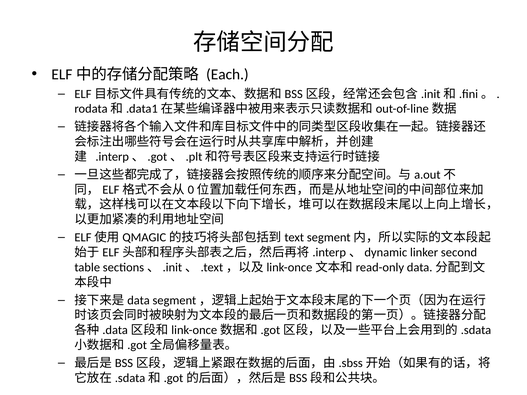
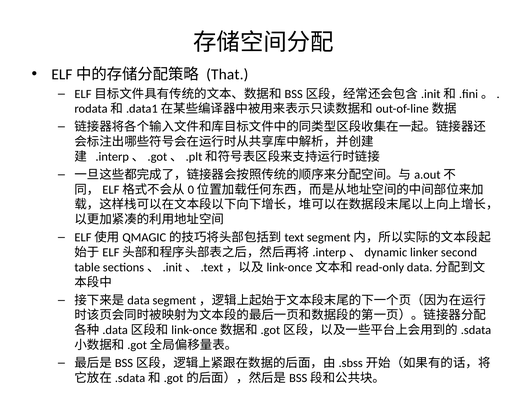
Each: Each -> That
